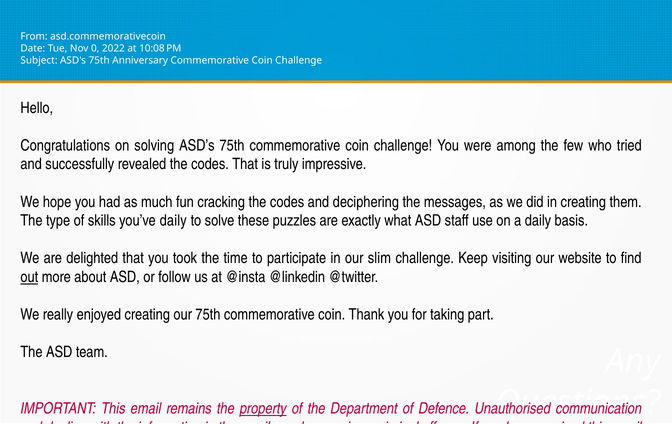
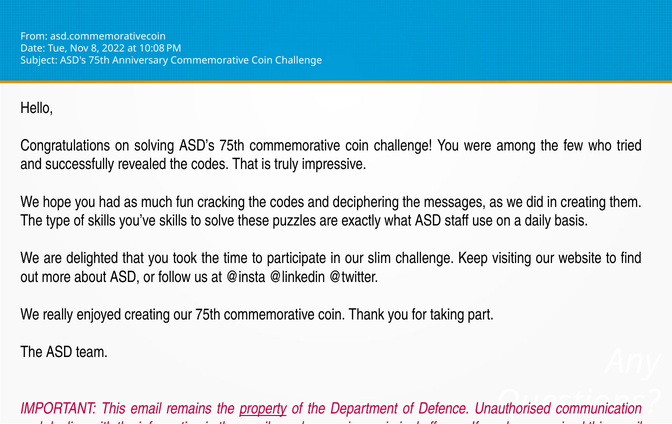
0: 0 -> 8
you’ve daily: daily -> skills
out underline: present -> none
